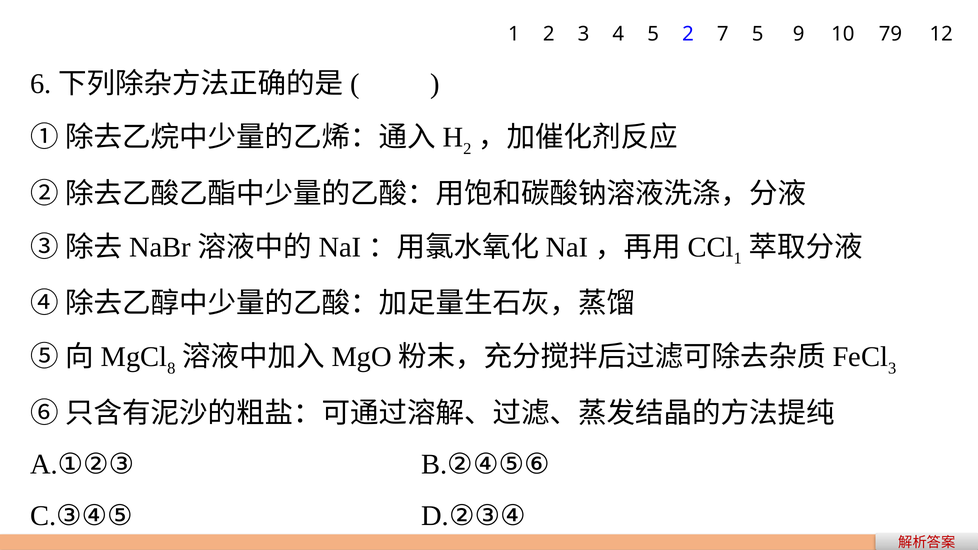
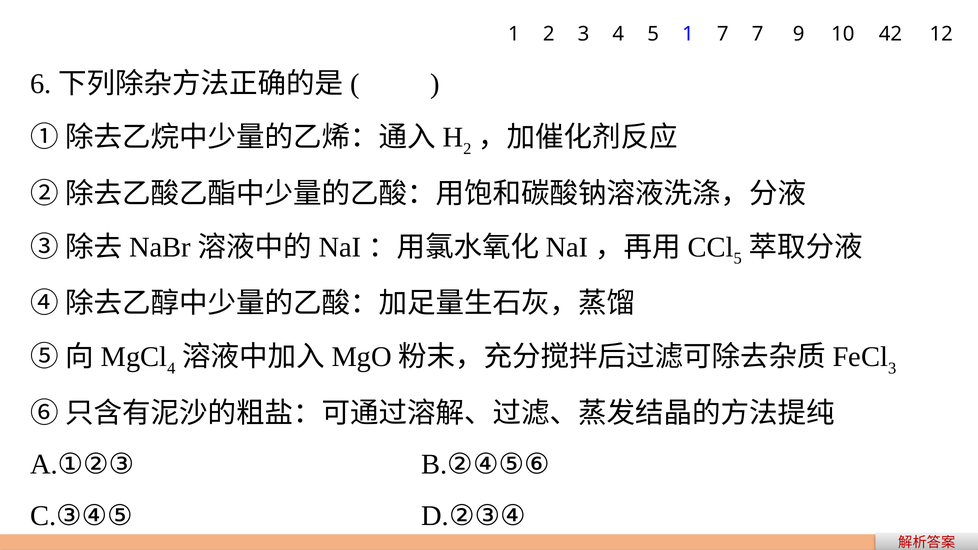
5 2: 2 -> 1
7 5: 5 -> 7
79: 79 -> 42
1 at (738, 259): 1 -> 5
8 at (171, 368): 8 -> 4
